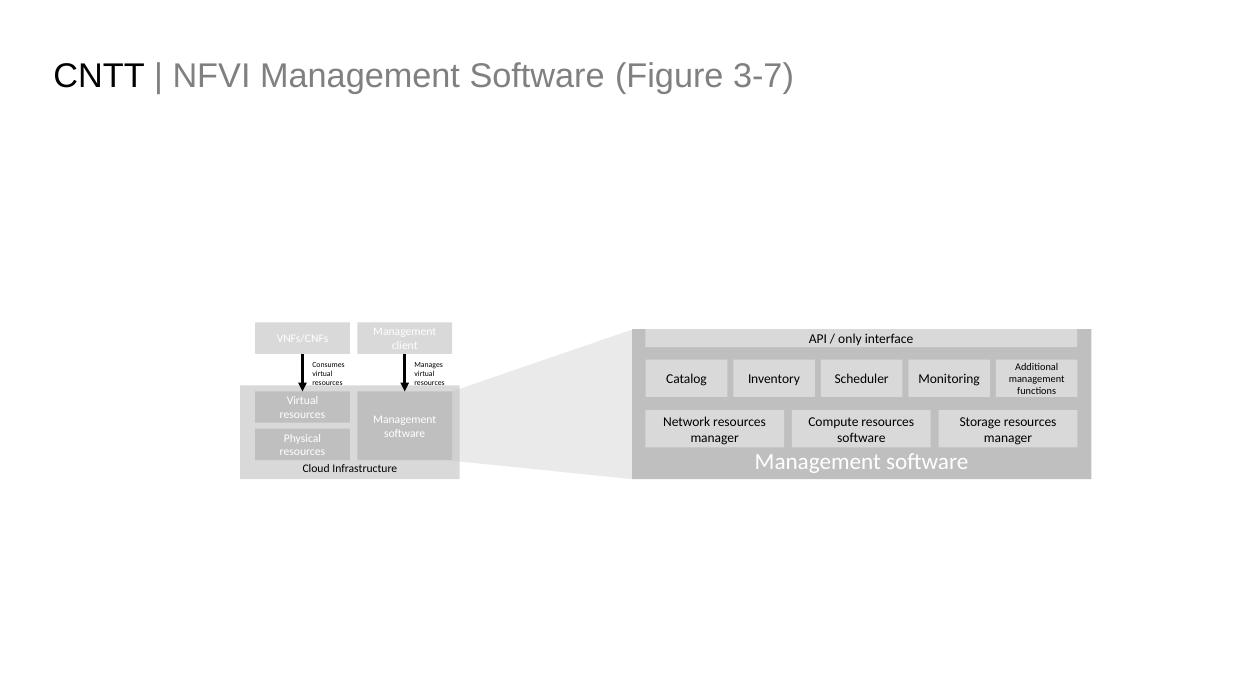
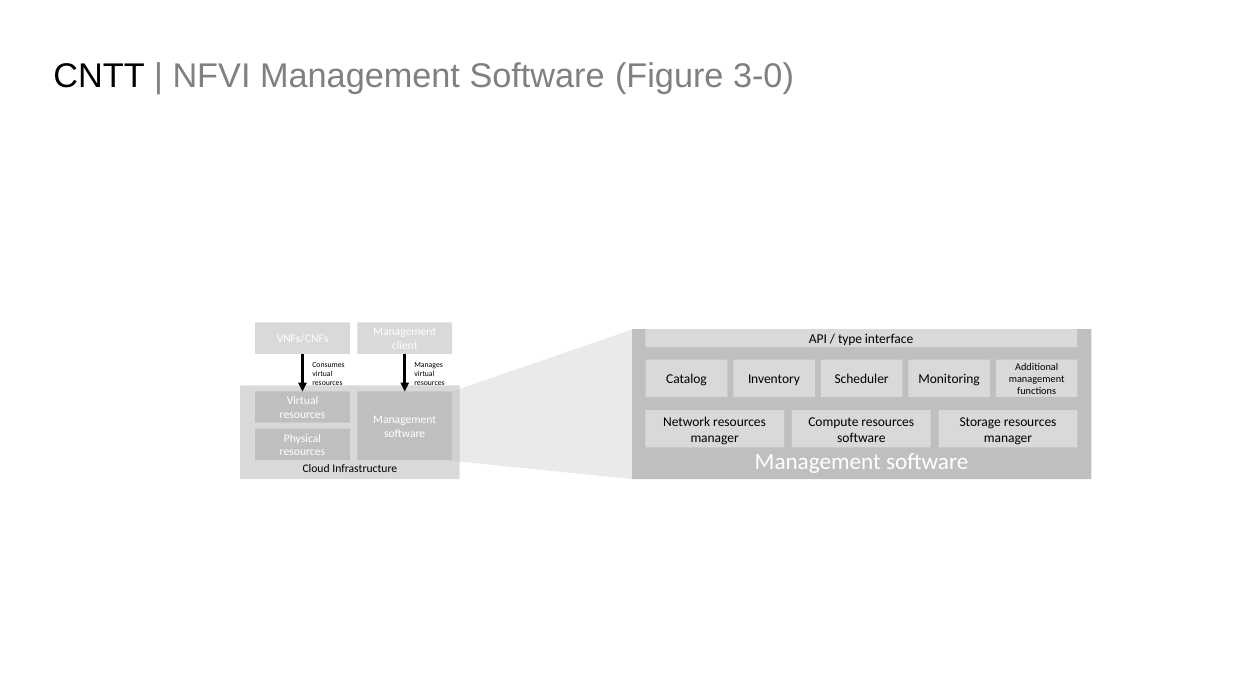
3-7: 3-7 -> 3-0
only: only -> type
